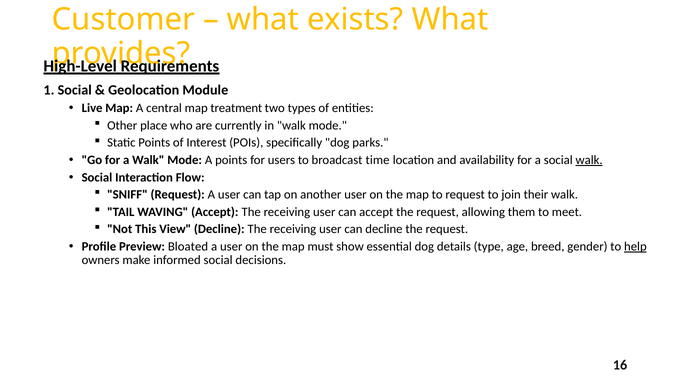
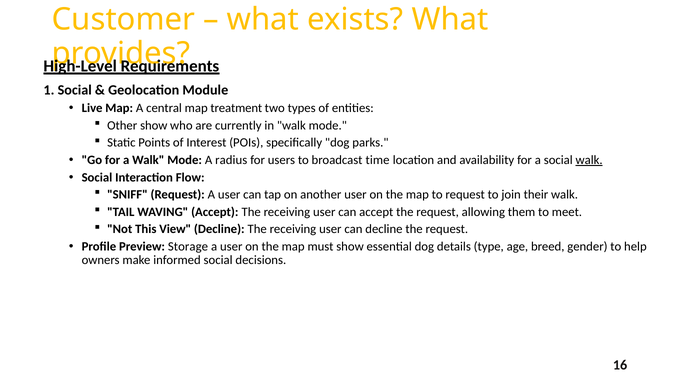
Other place: place -> show
A points: points -> radius
Bloated: Bloated -> Storage
help underline: present -> none
